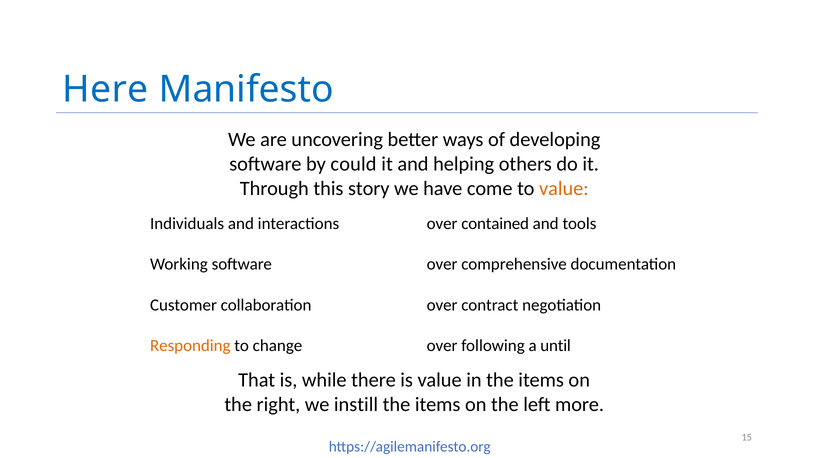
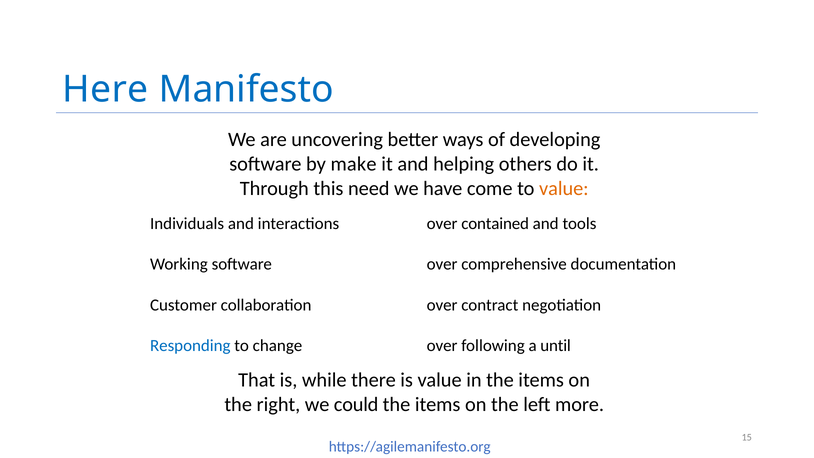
could: could -> make
story: story -> need
Responding colour: orange -> blue
instill: instill -> could
